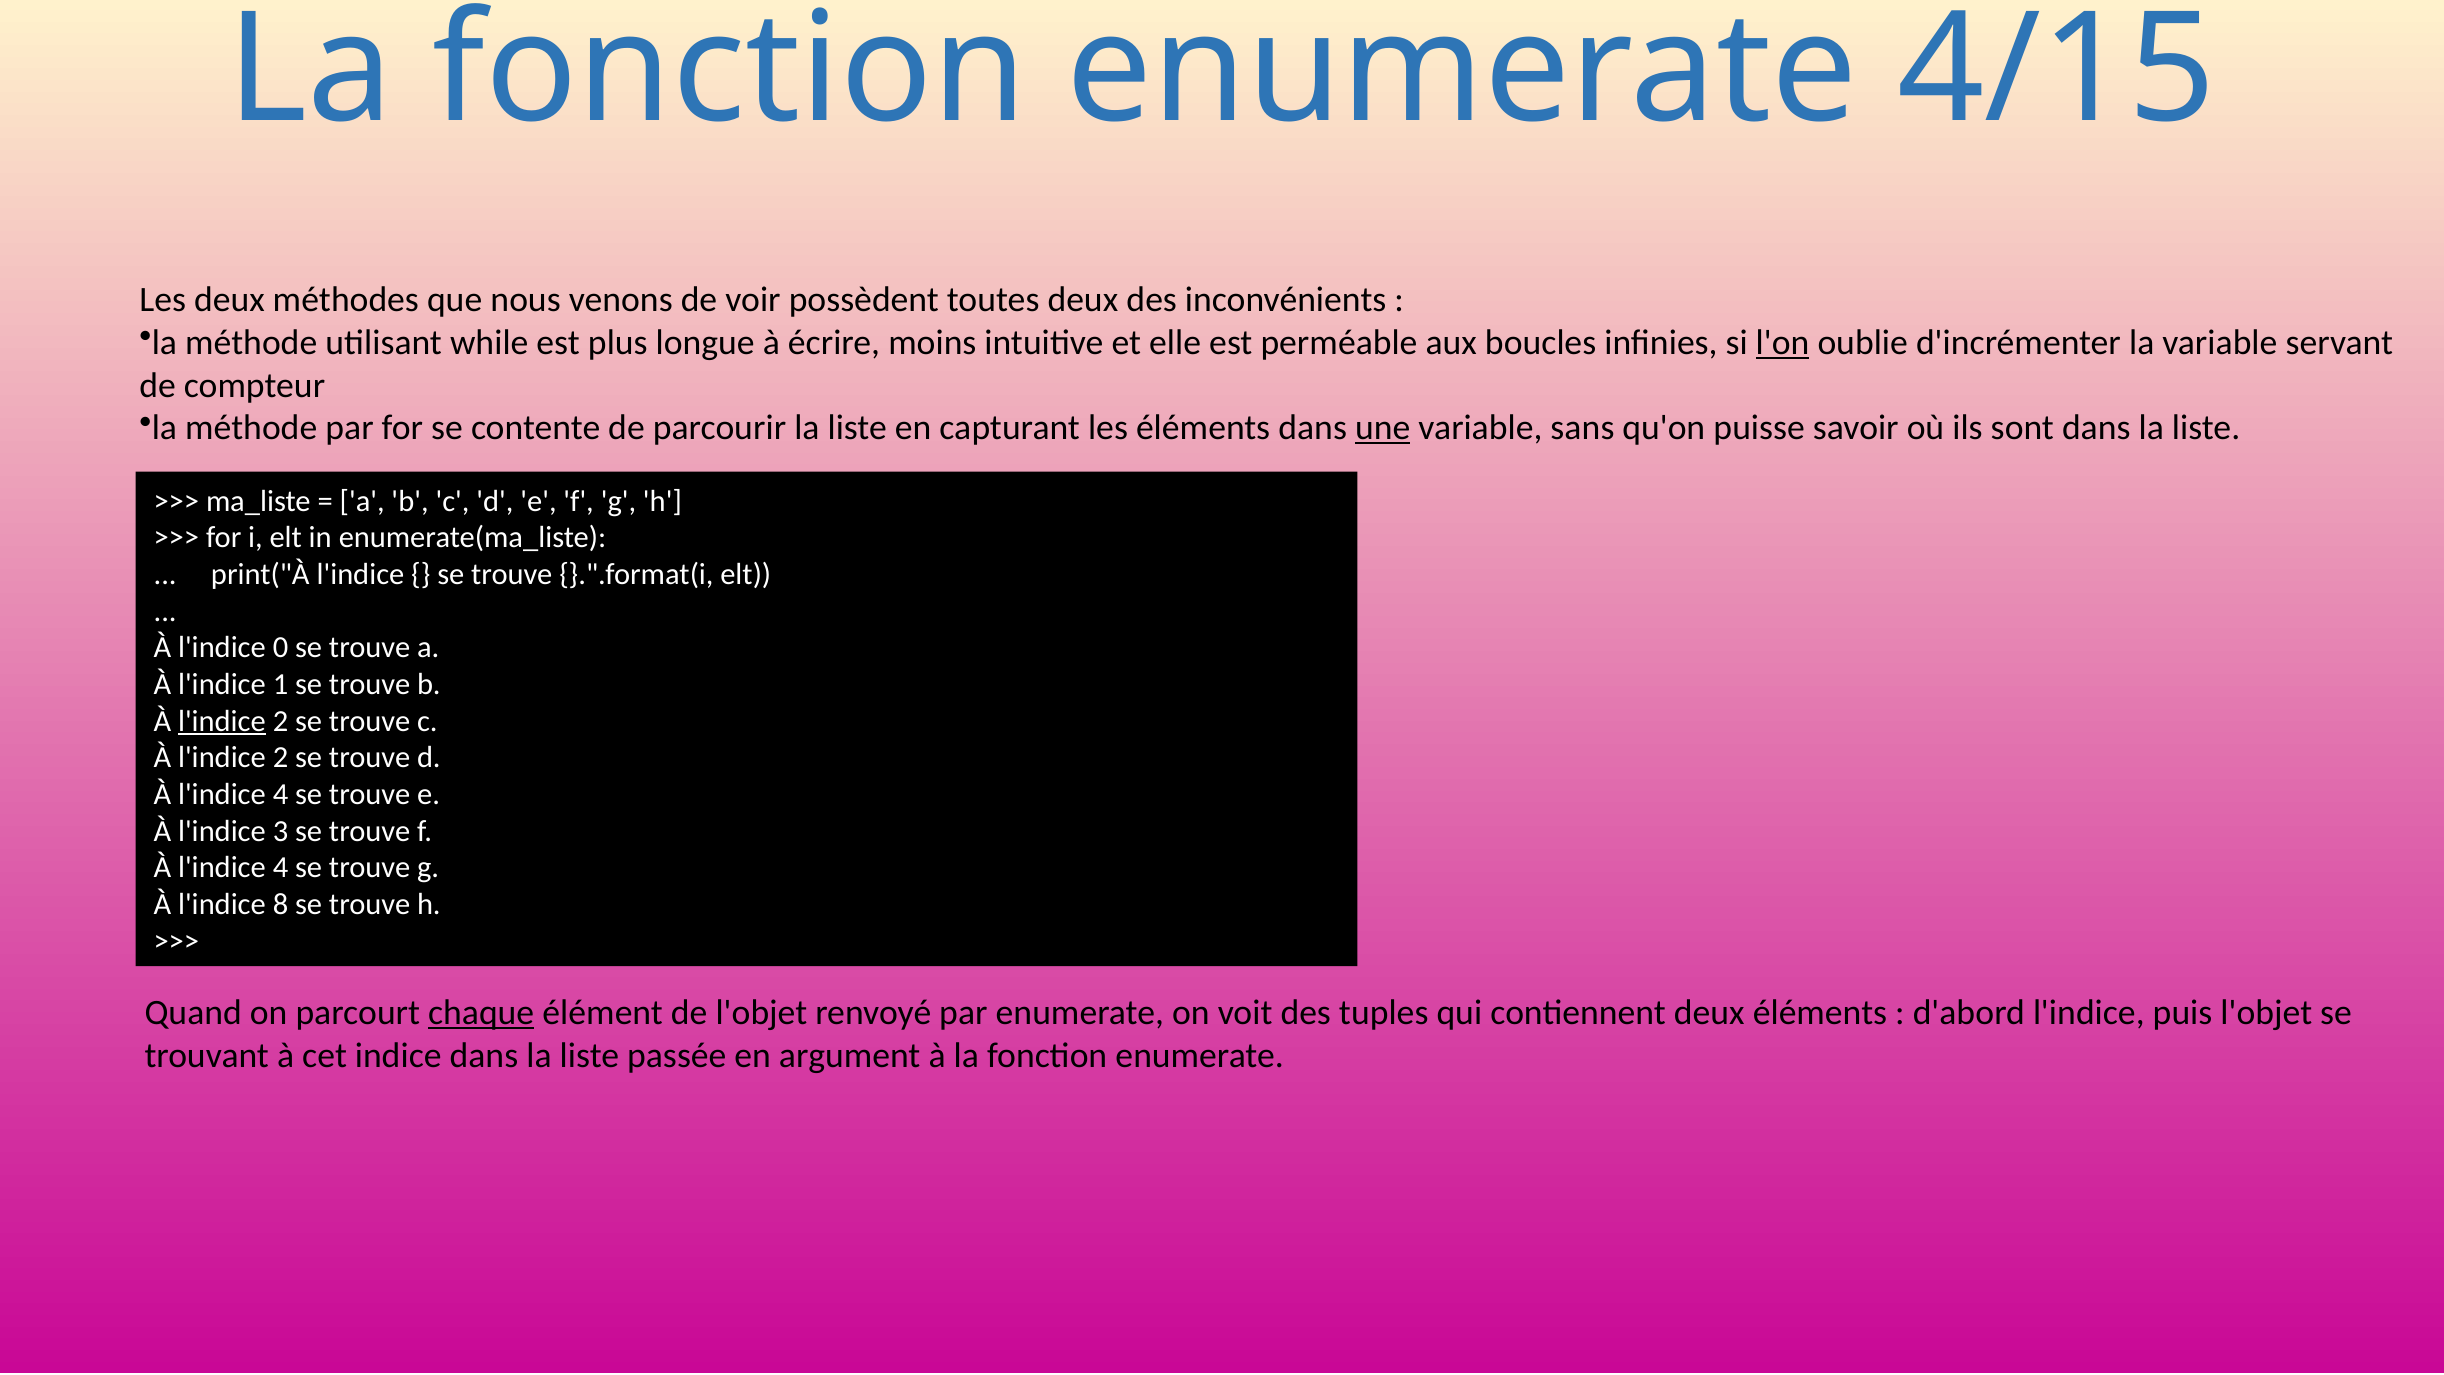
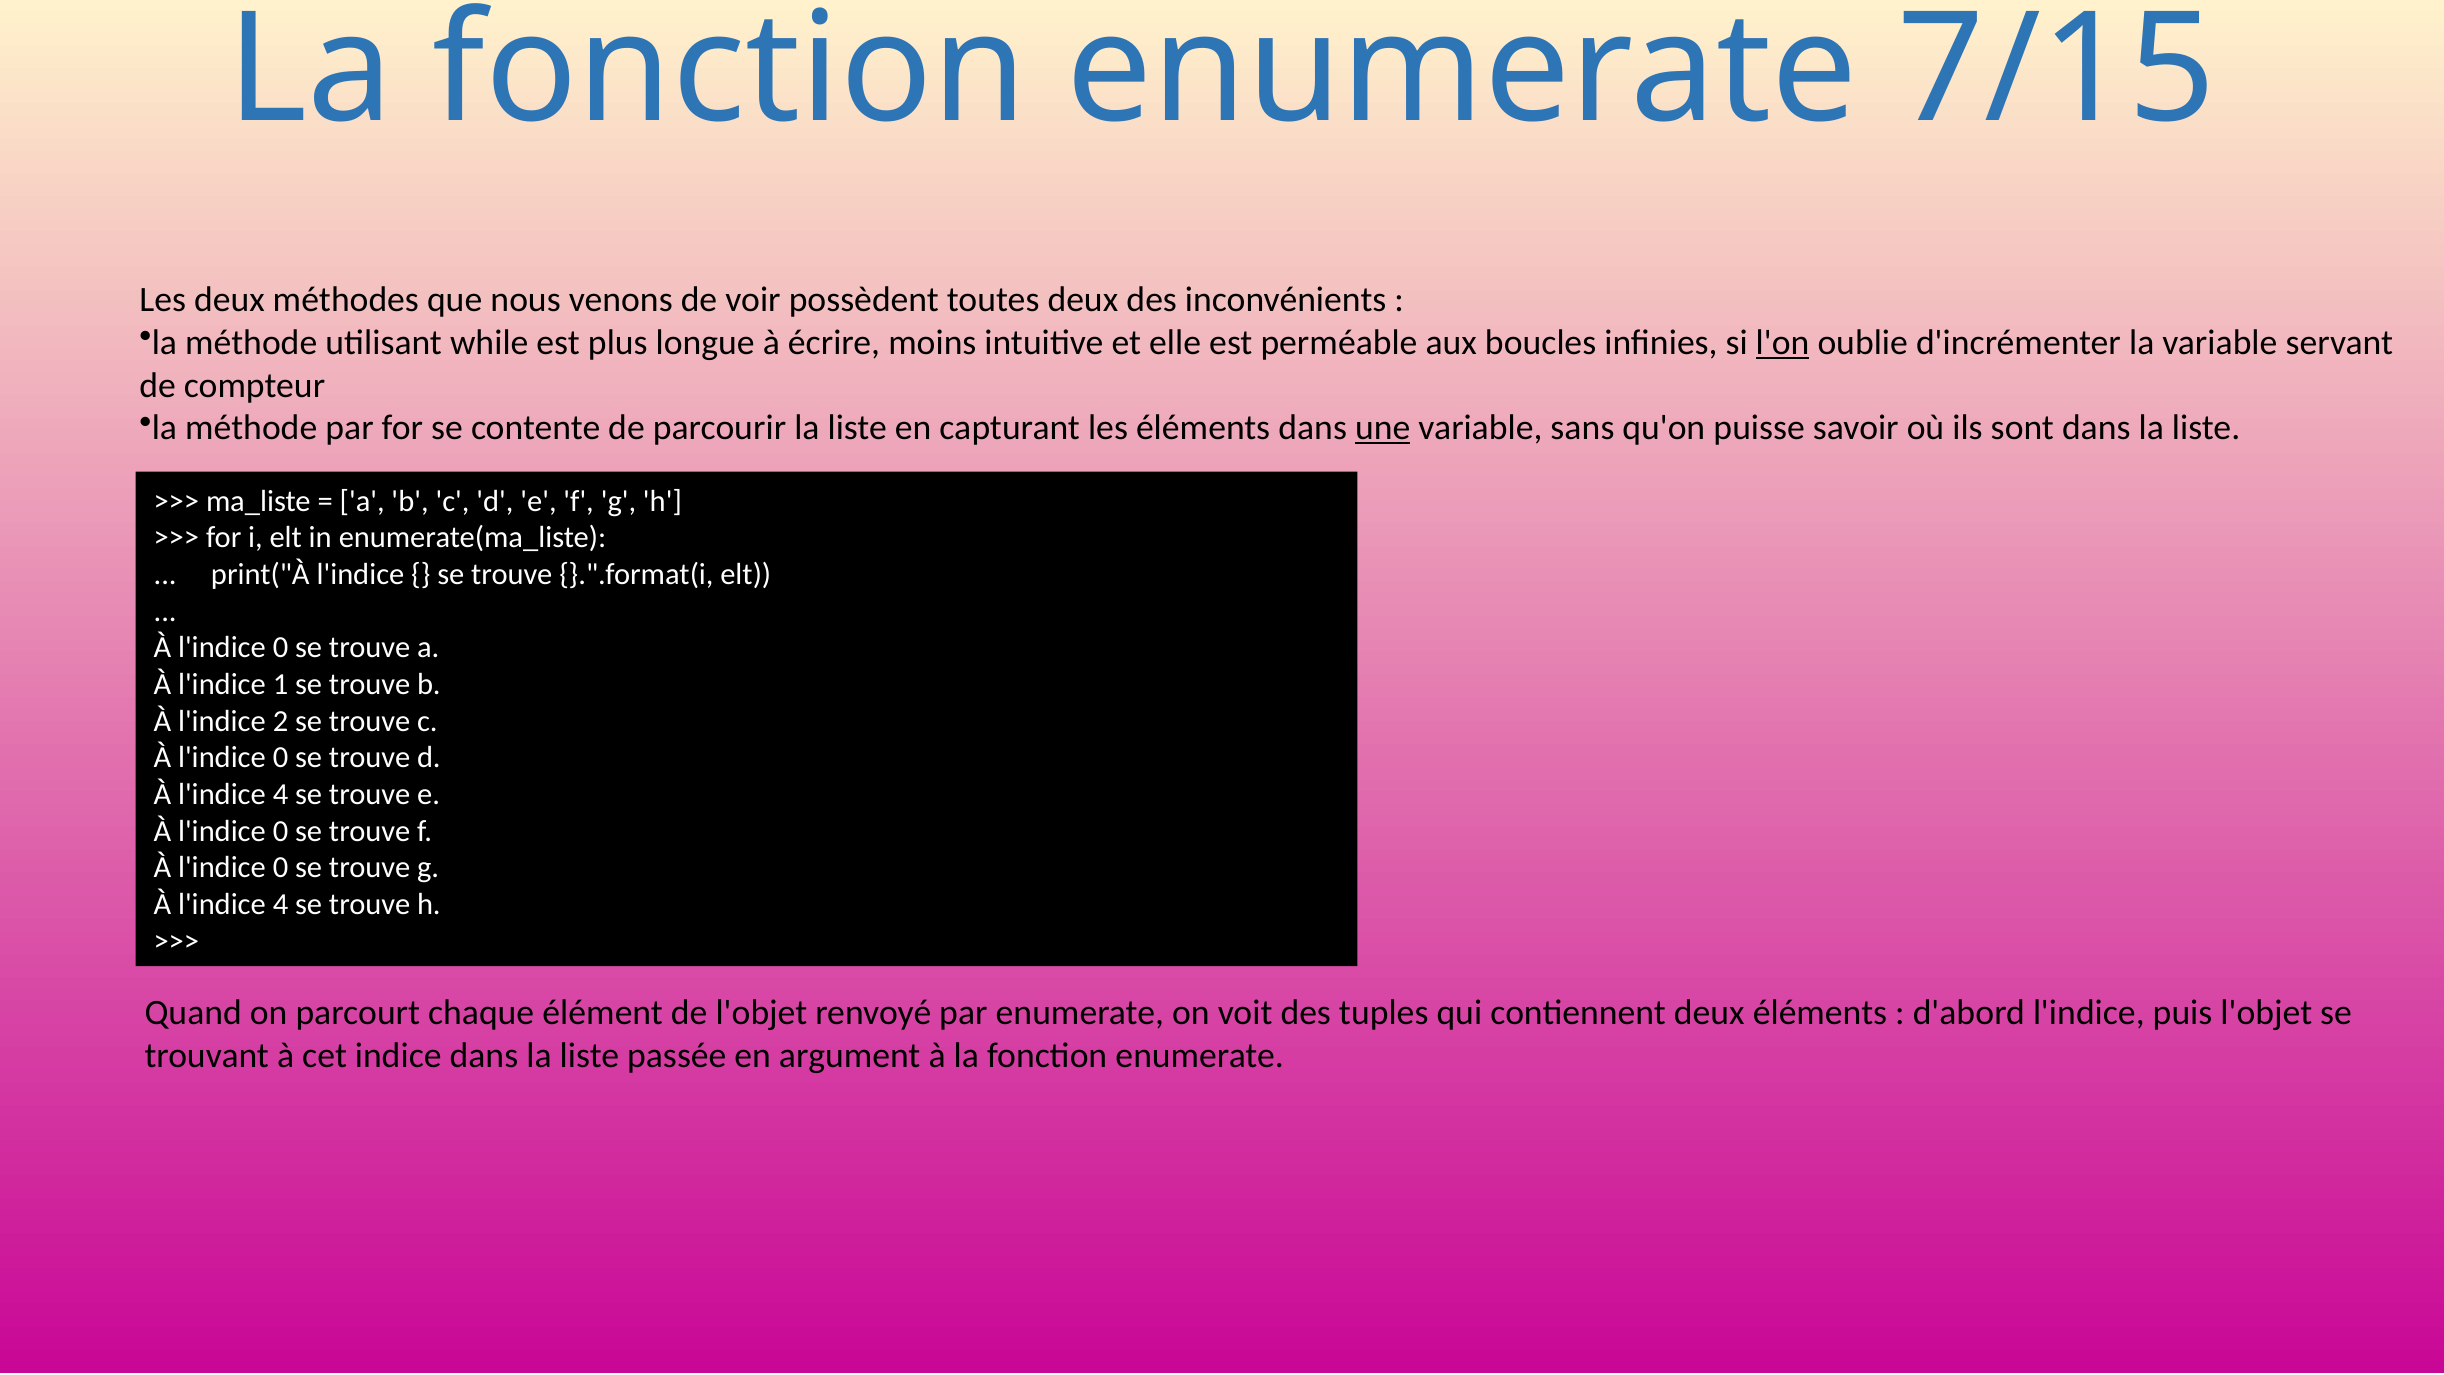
4/15: 4/15 -> 7/15
l'indice at (222, 721) underline: present -> none
2 at (281, 758): 2 -> 0
3 at (281, 831): 3 -> 0
4 at (281, 868): 4 -> 0
8 at (281, 904): 8 -> 4
chaque underline: present -> none
